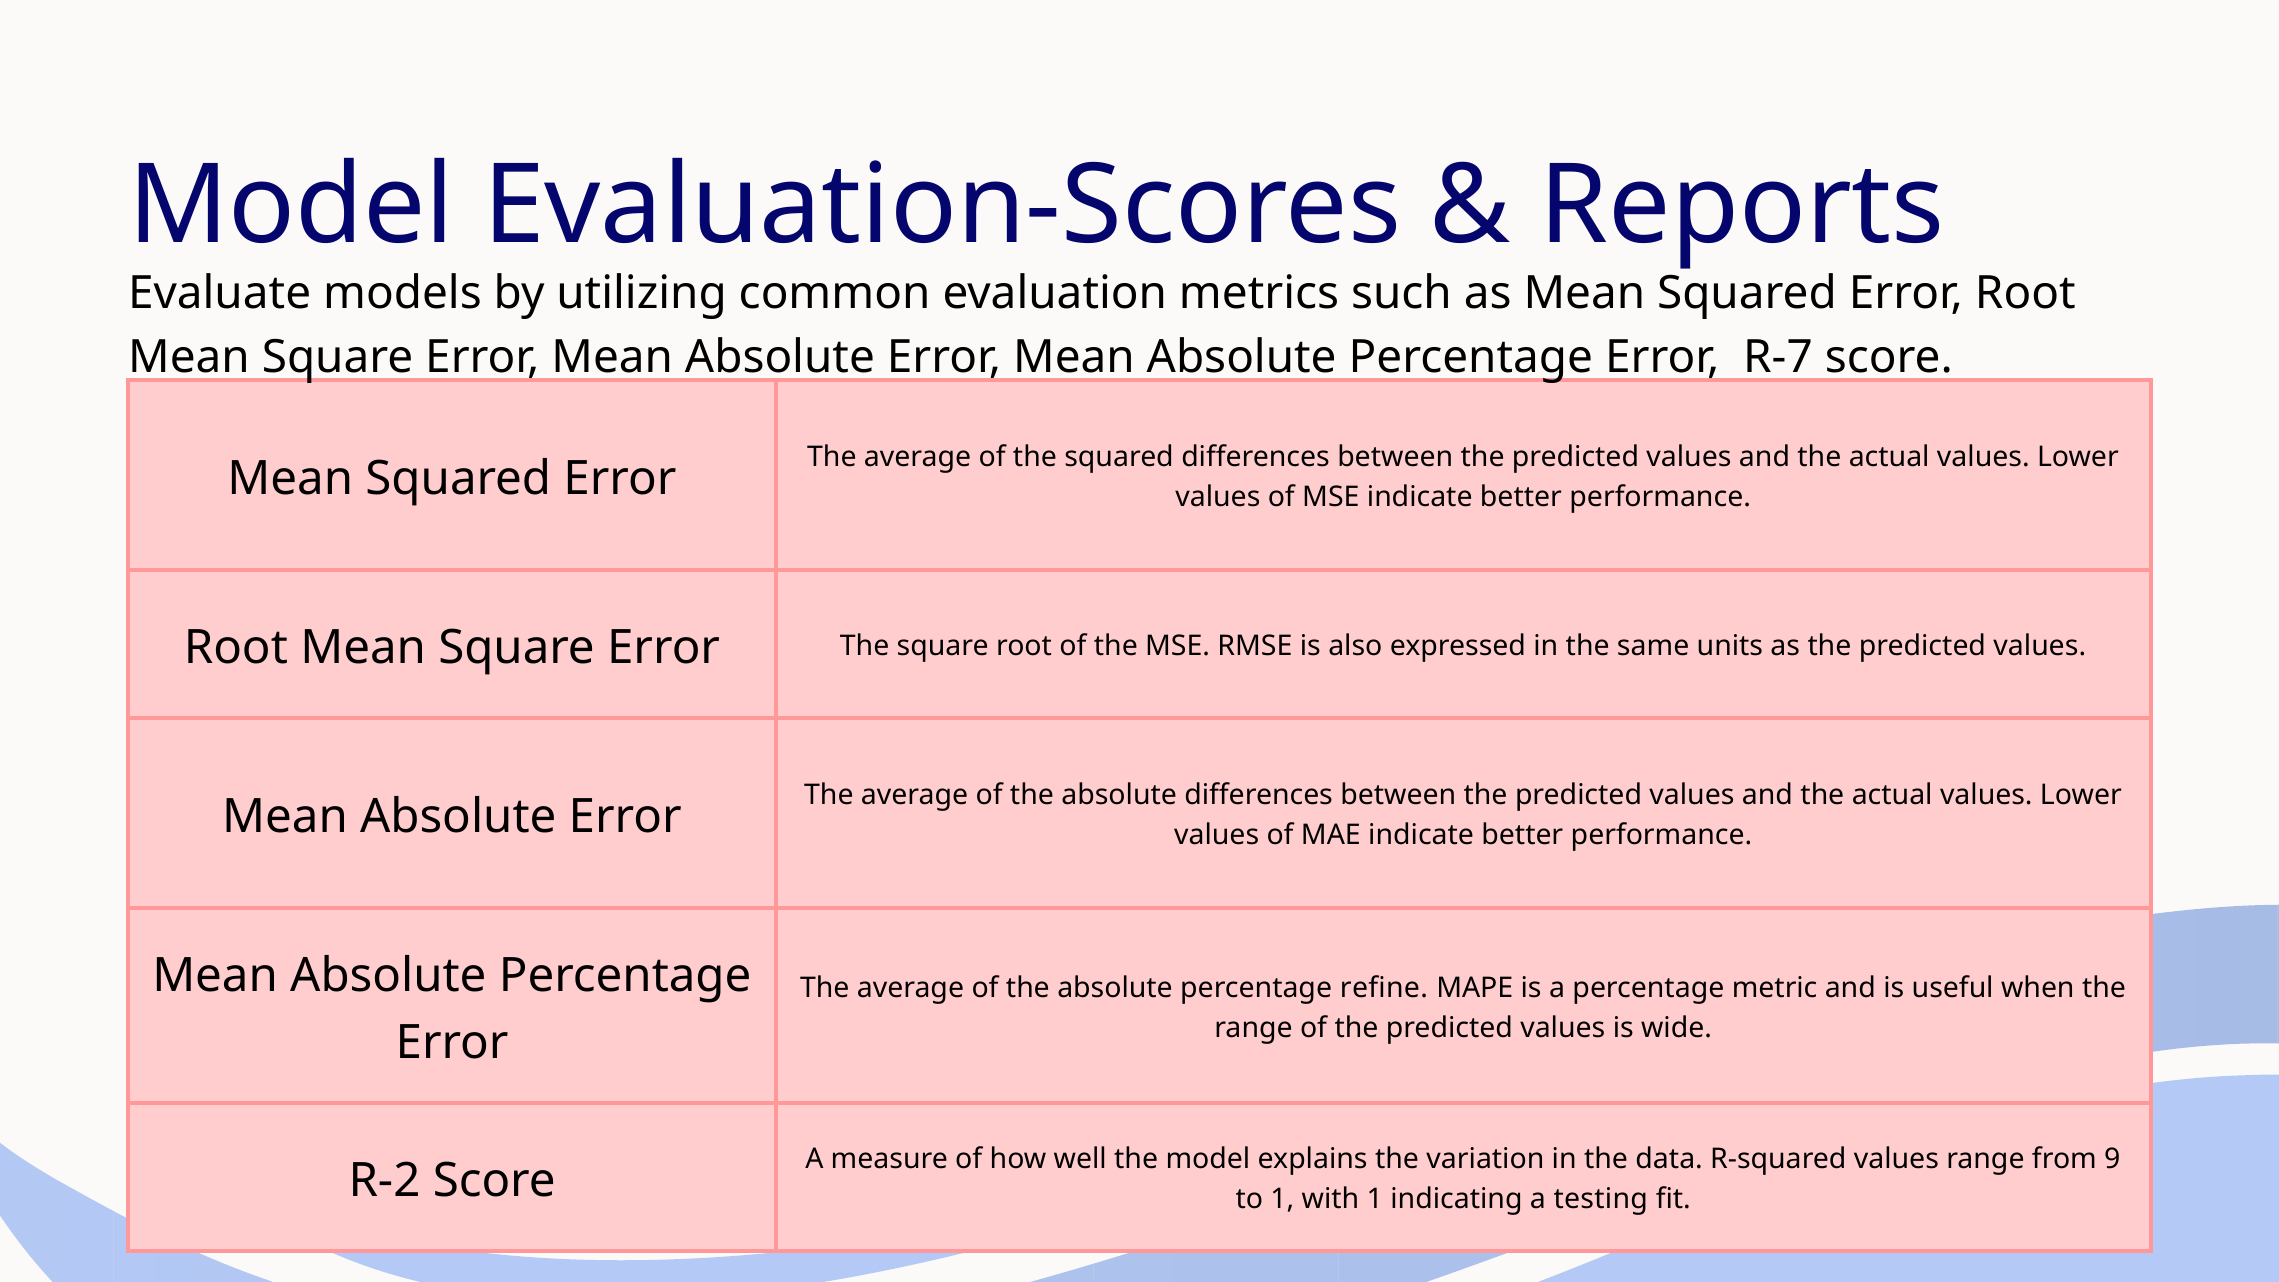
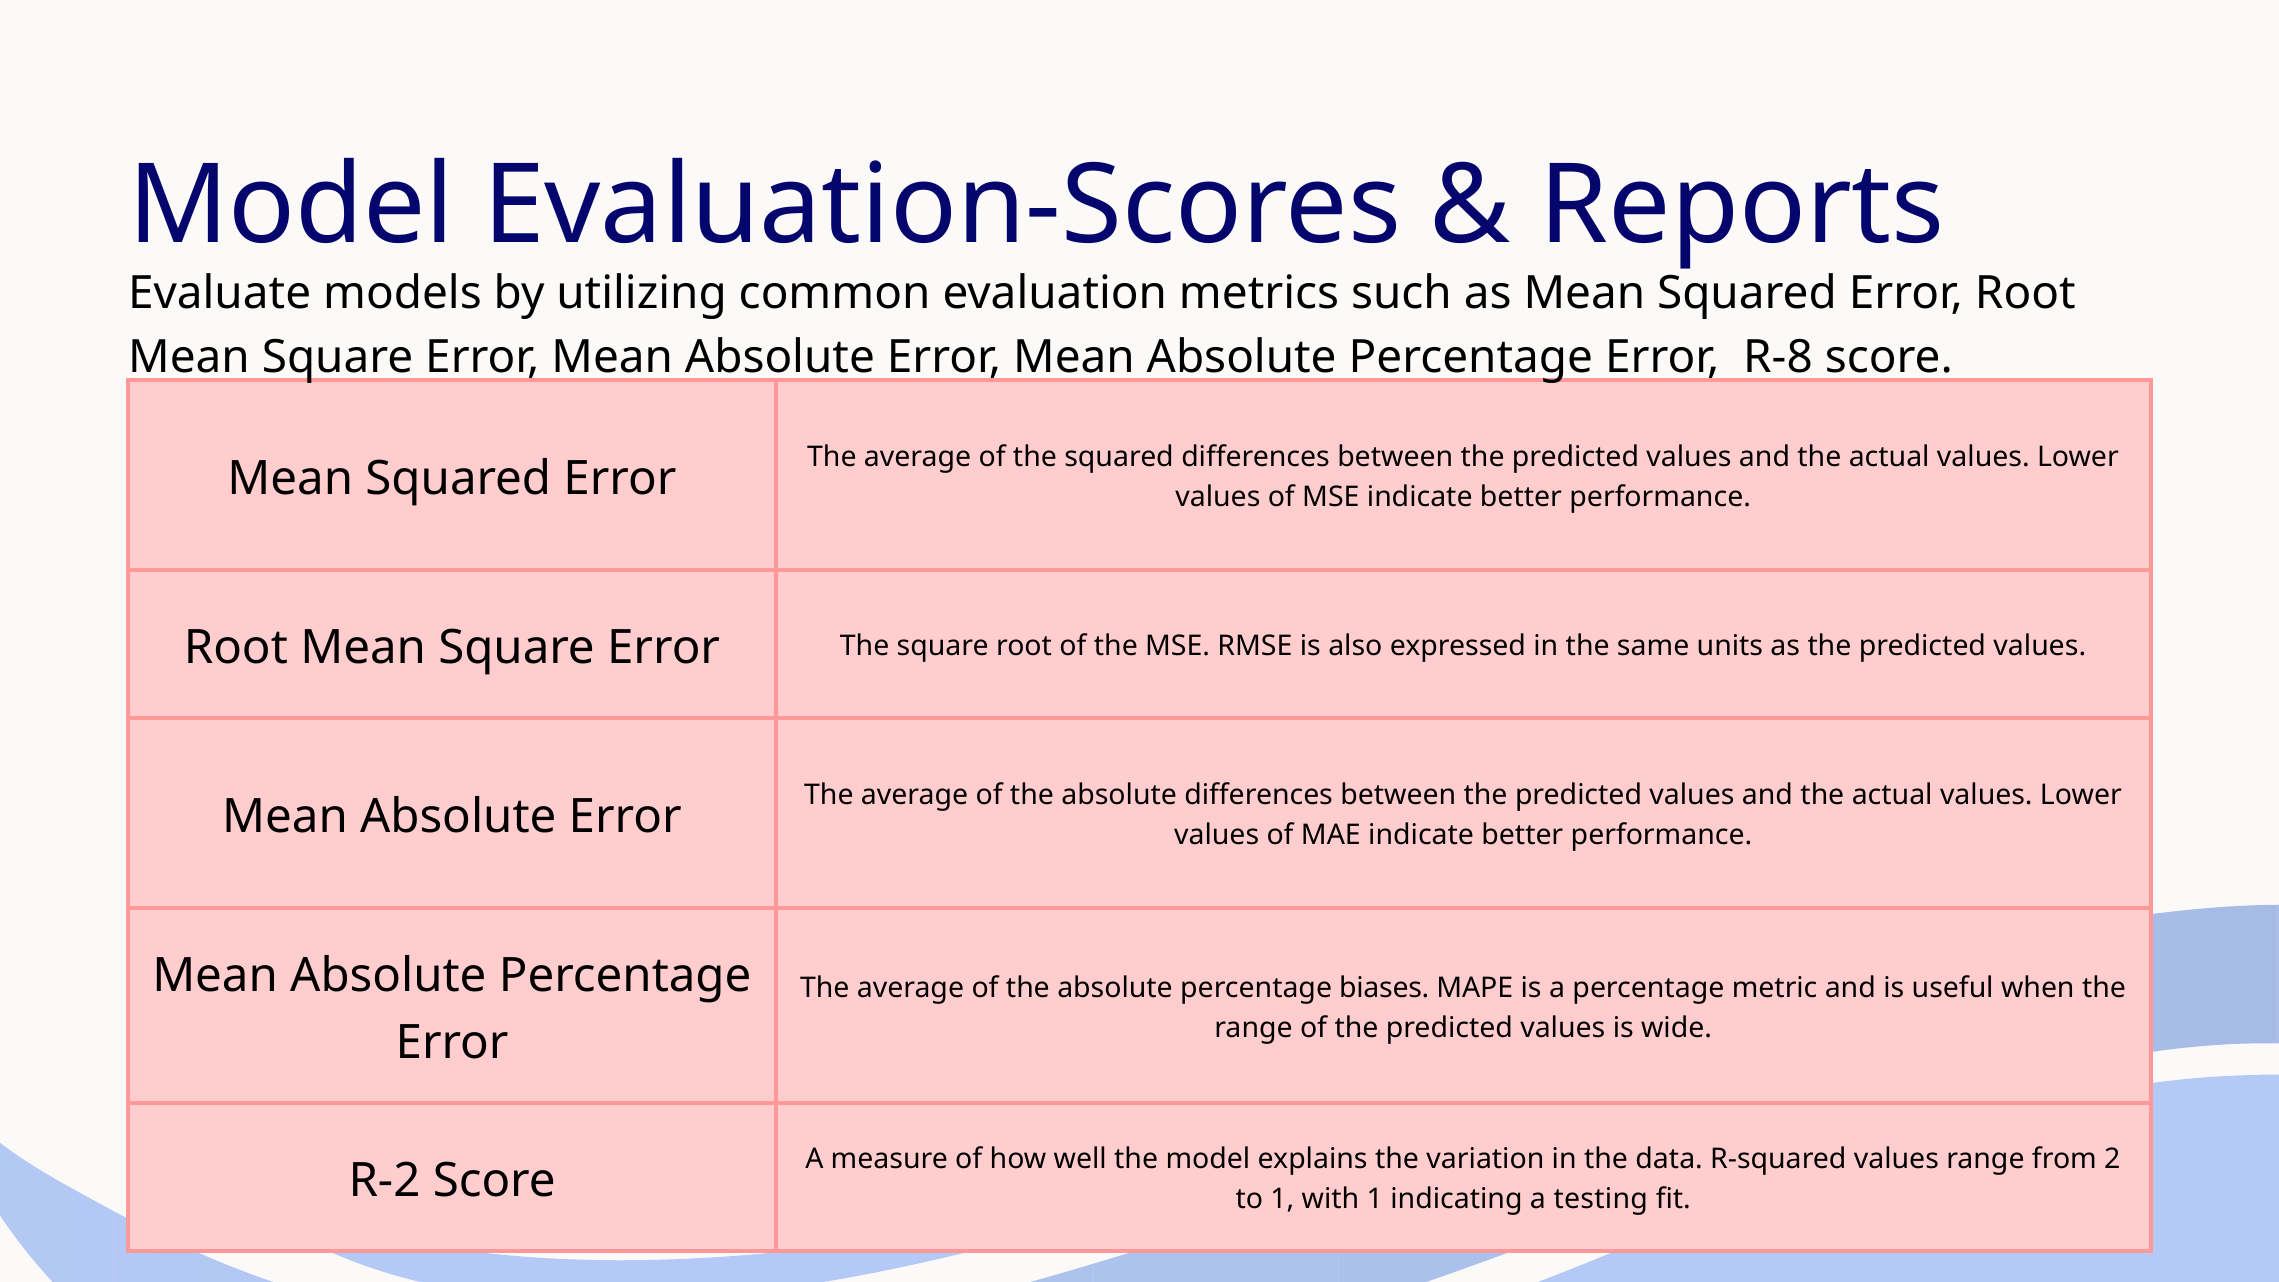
R-7: R-7 -> R-8
refine: refine -> biases
9: 9 -> 2
